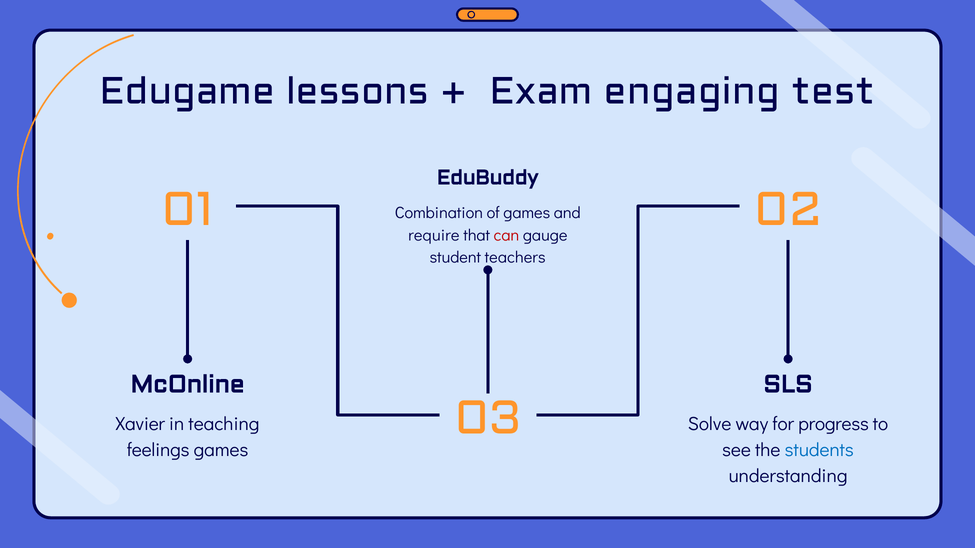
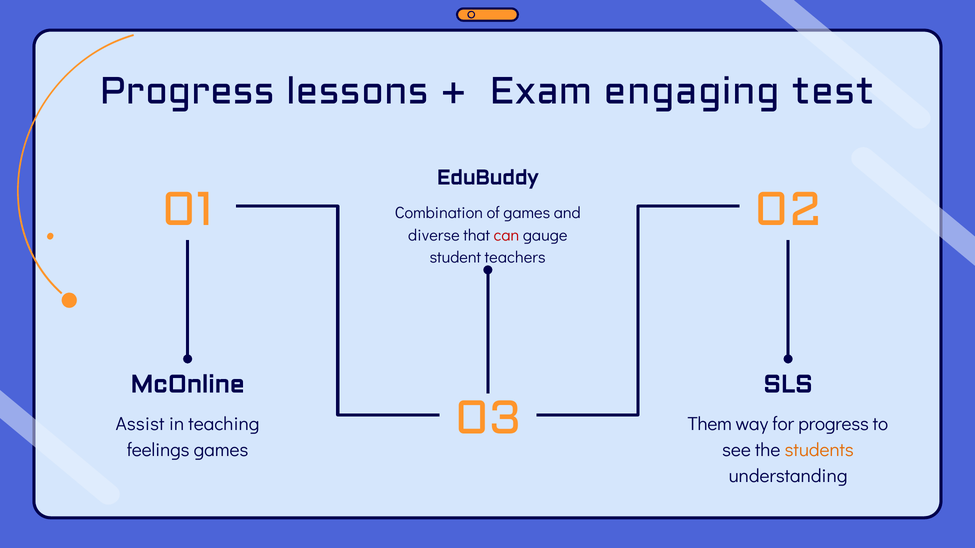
Edugame at (187, 91): Edugame -> Progress
require: require -> diverse
Solve: Solve -> Them
Xavier: Xavier -> Assist
students colour: blue -> orange
